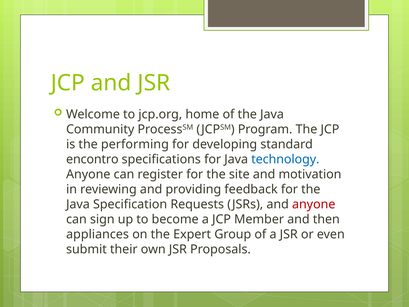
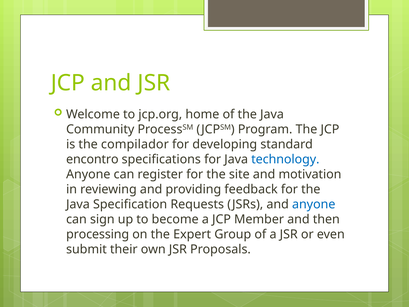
performing: performing -> compilador
anyone at (314, 204) colour: red -> blue
appliances: appliances -> processing
